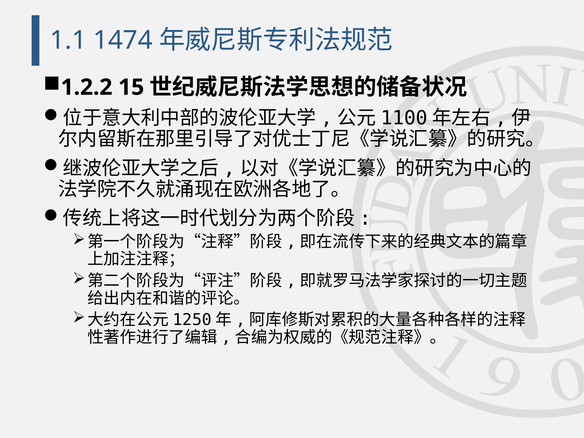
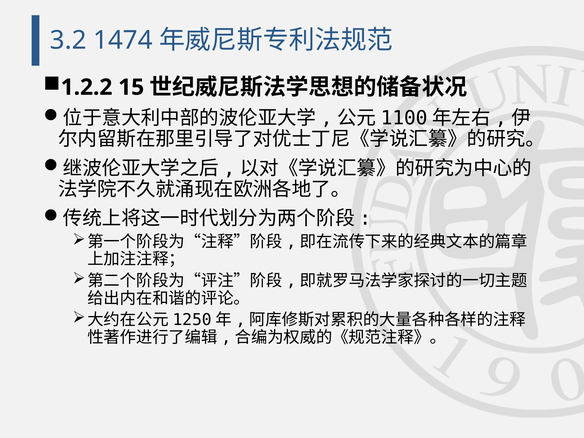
1.1: 1.1 -> 3.2
